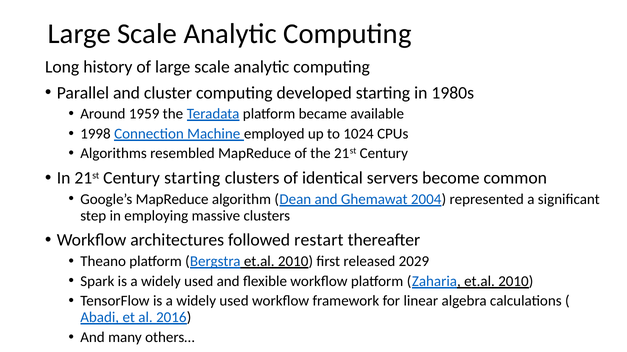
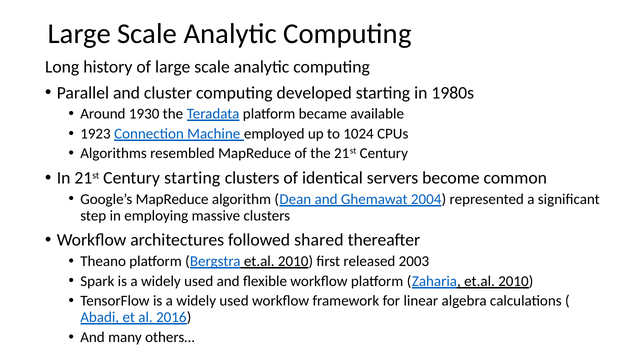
1959: 1959 -> 1930
1998: 1998 -> 1923
restart: restart -> shared
2029: 2029 -> 2003
